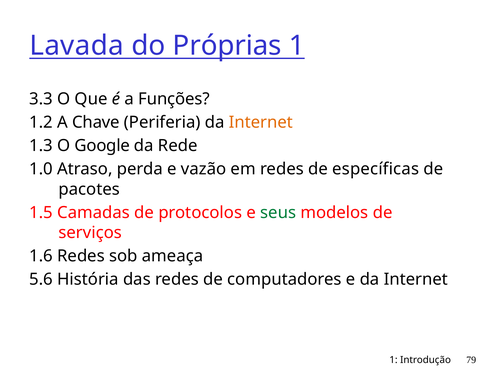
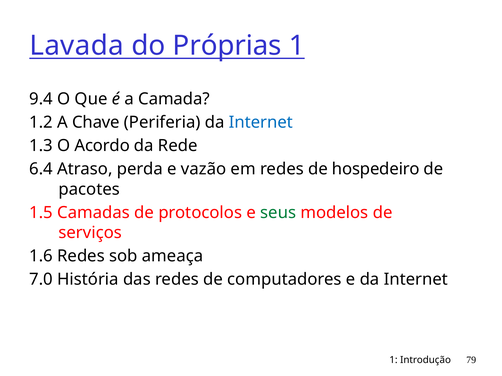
3.3: 3.3 -> 9.4
Funções: Funções -> Camada
Internet at (261, 122) colour: orange -> blue
Google: Google -> Acordo
1.0: 1.0 -> 6.4
específicas: específicas -> hospedeiro
5.6: 5.6 -> 7.0
